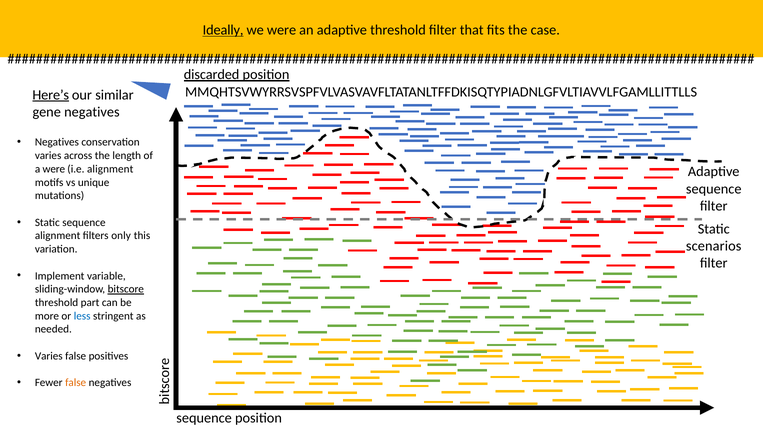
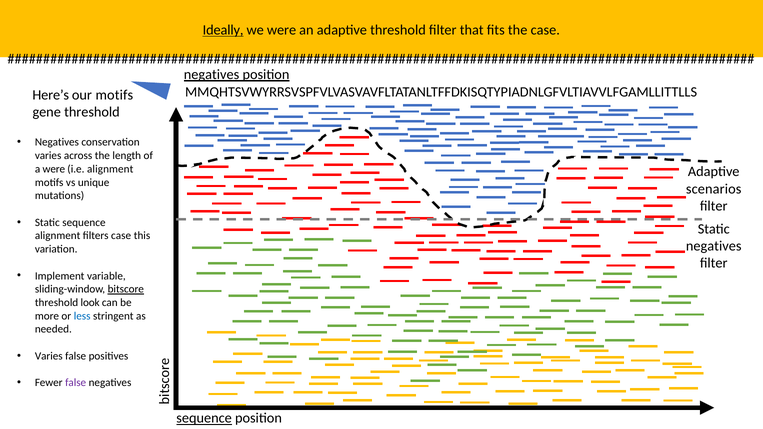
discarded at (212, 75): discarded -> negatives
Here’s underline: present -> none
our similar: similar -> motifs
gene negatives: negatives -> threshold
sequence at (714, 189): sequence -> scenarios
filters only: only -> case
scenarios at (714, 246): scenarios -> negatives
part: part -> look
false at (76, 383) colour: orange -> purple
sequence at (204, 418) underline: none -> present
